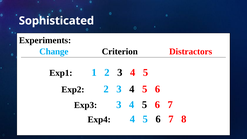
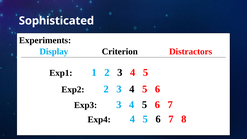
Change: Change -> Display
